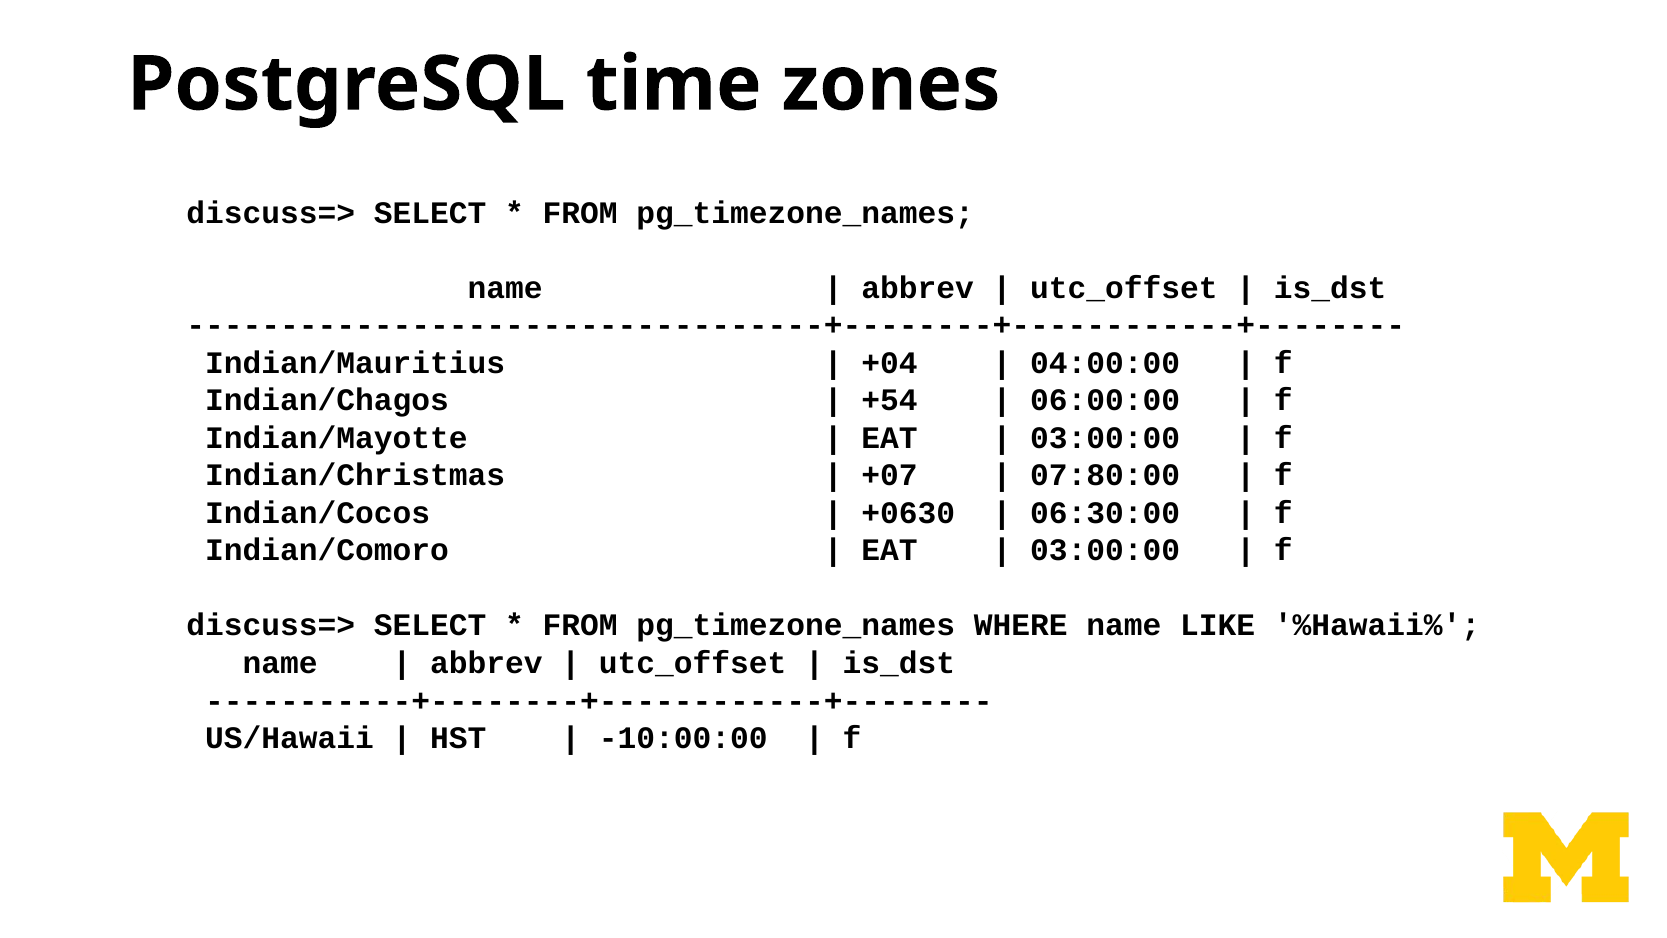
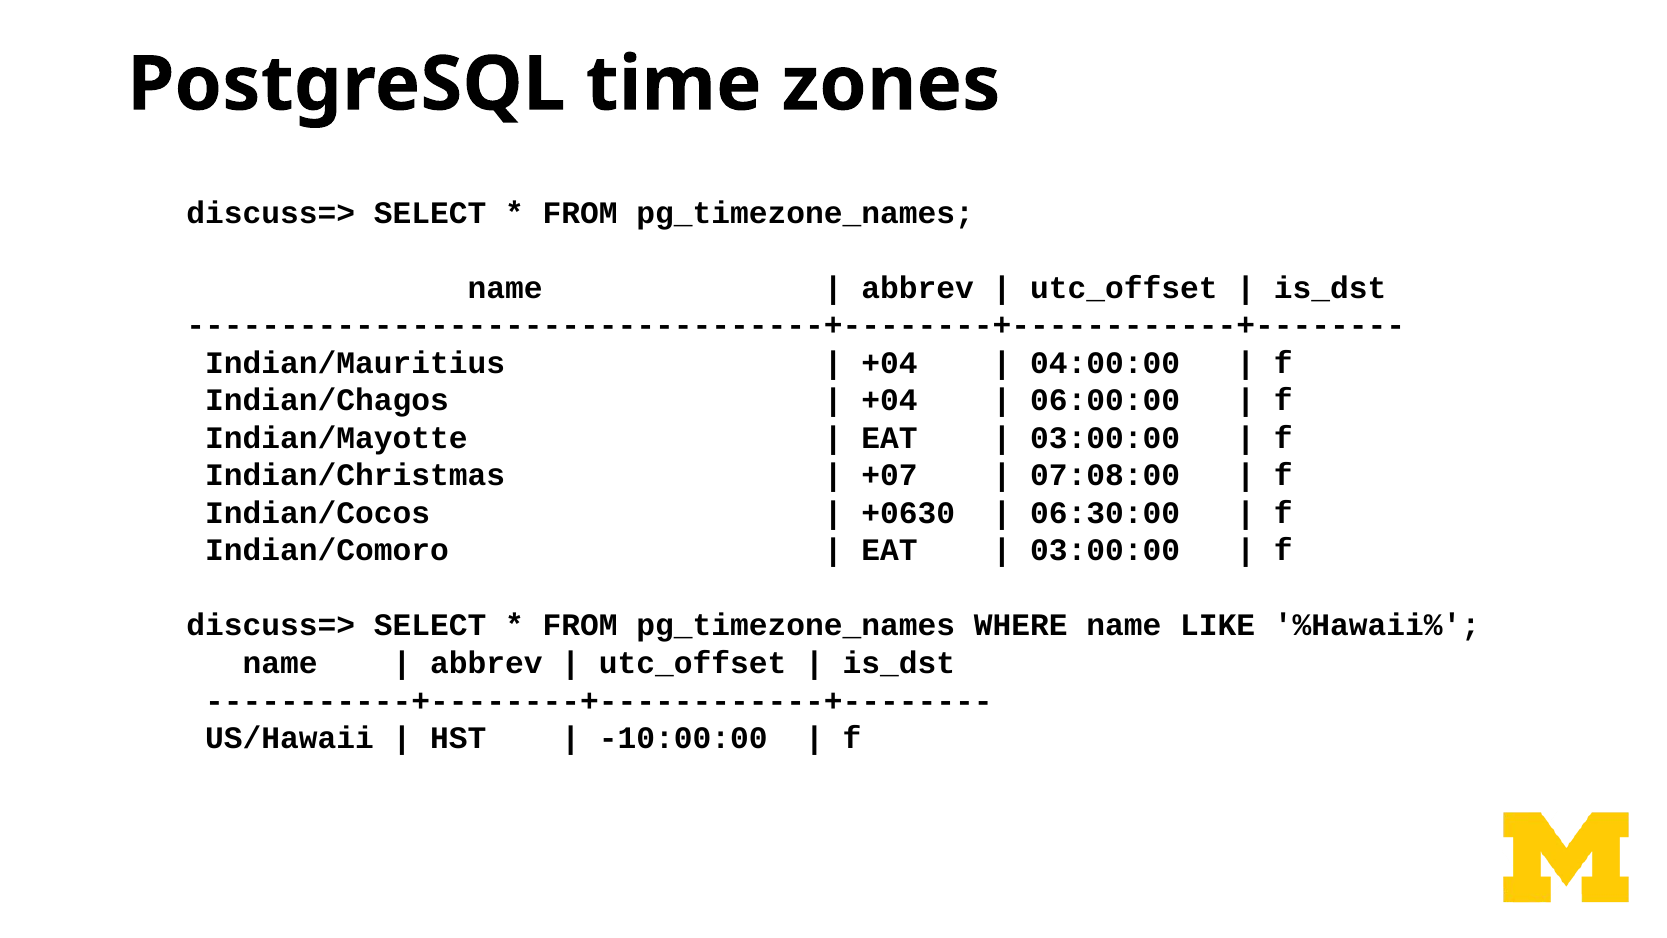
+54 at (890, 400): +54 -> +04
07:80:00: 07:80:00 -> 07:08:00
